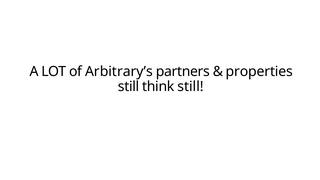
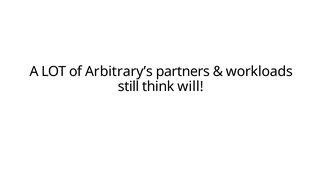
properties: properties -> workloads
think still: still -> will
